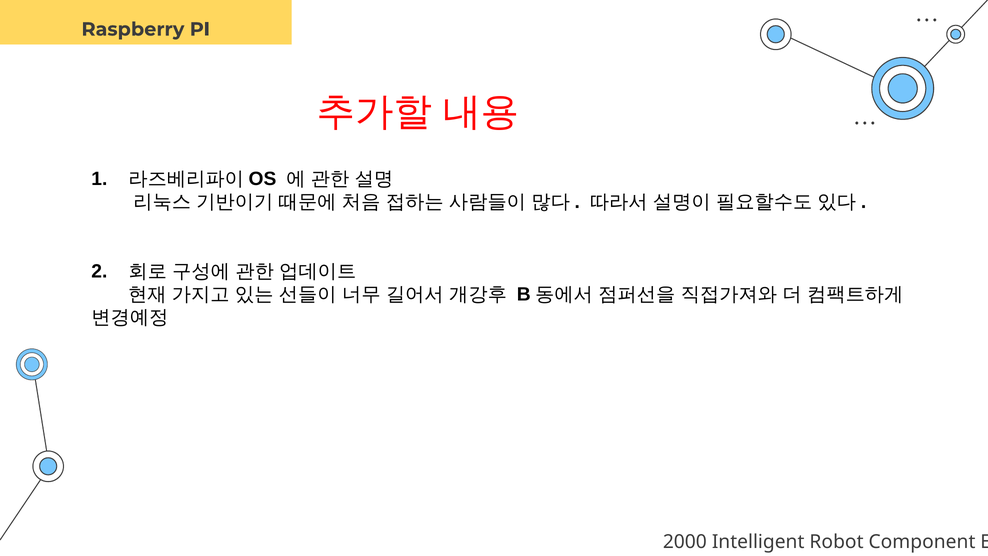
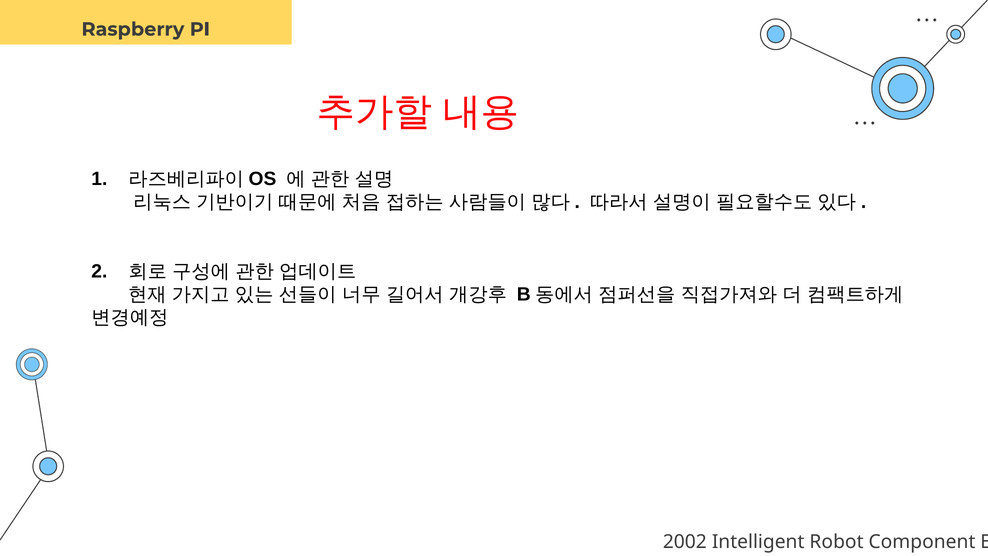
2000: 2000 -> 2002
